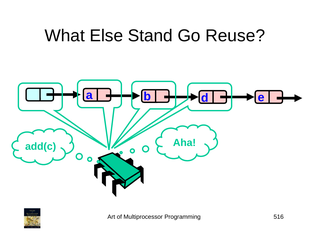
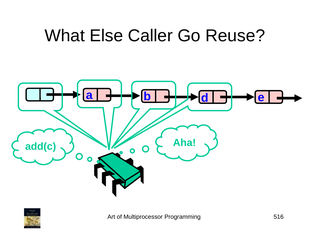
Stand: Stand -> Caller
